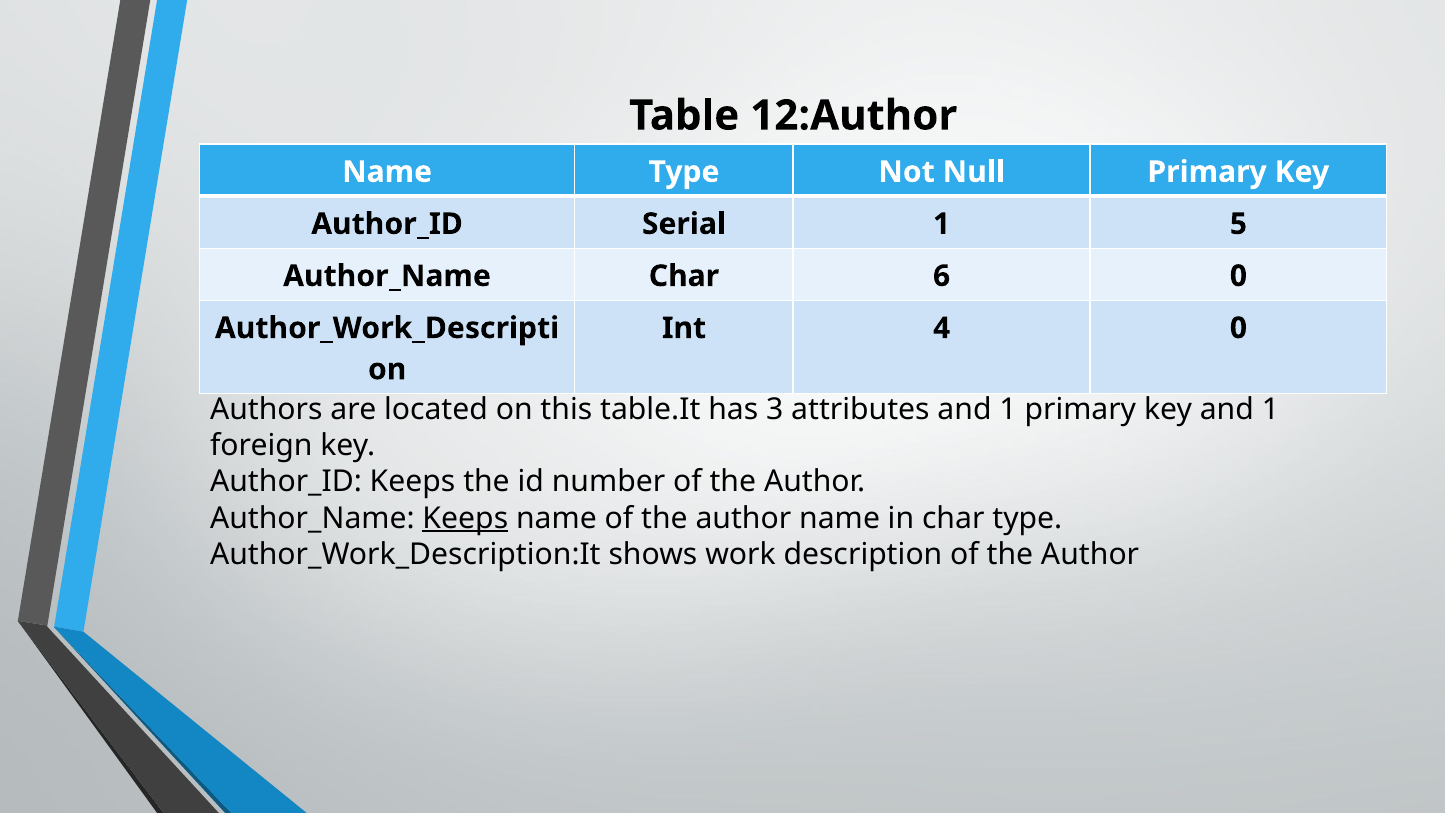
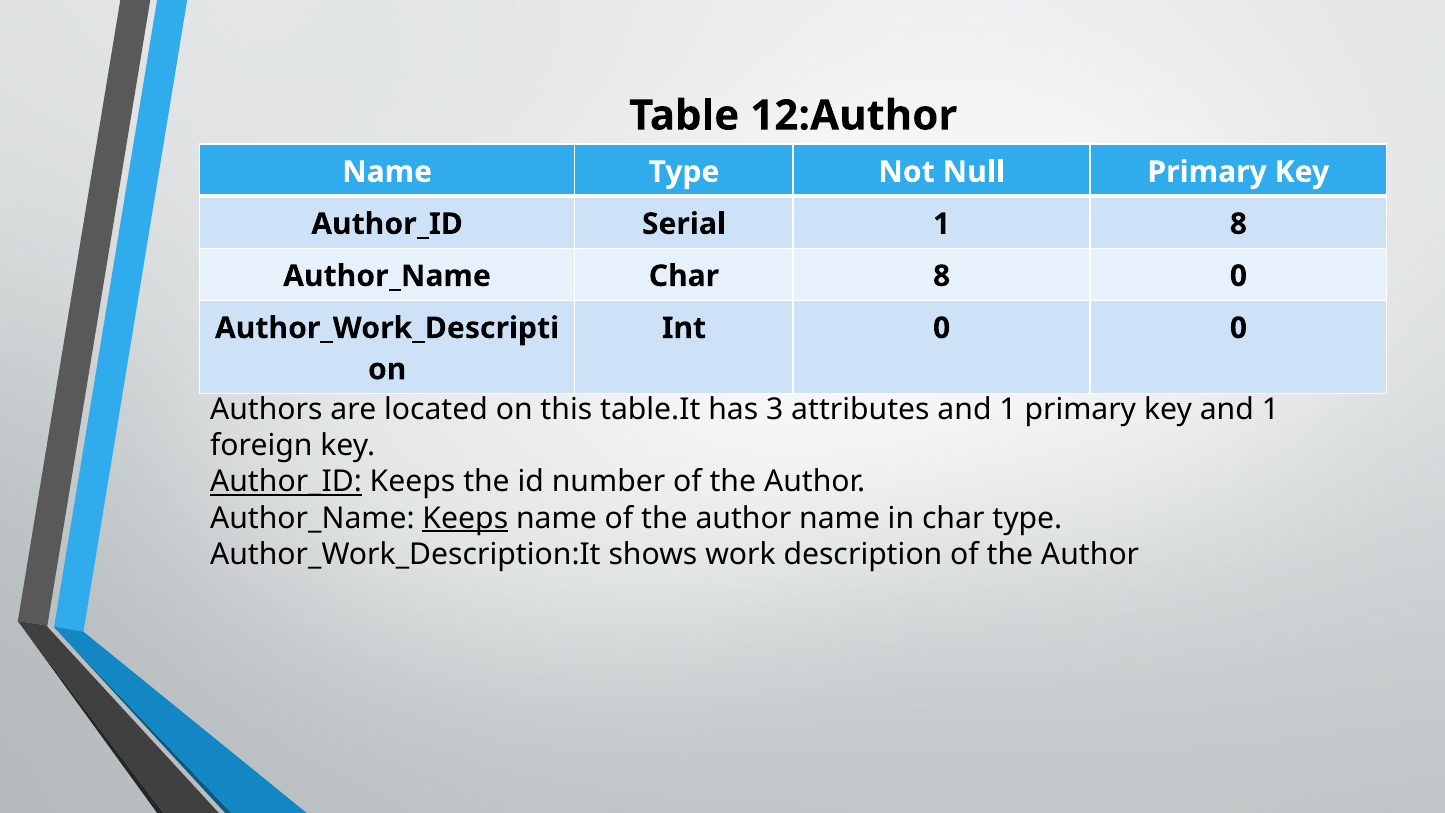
1 5: 5 -> 8
Char 6: 6 -> 8
Int 4: 4 -> 0
Author_ID at (286, 482) underline: none -> present
